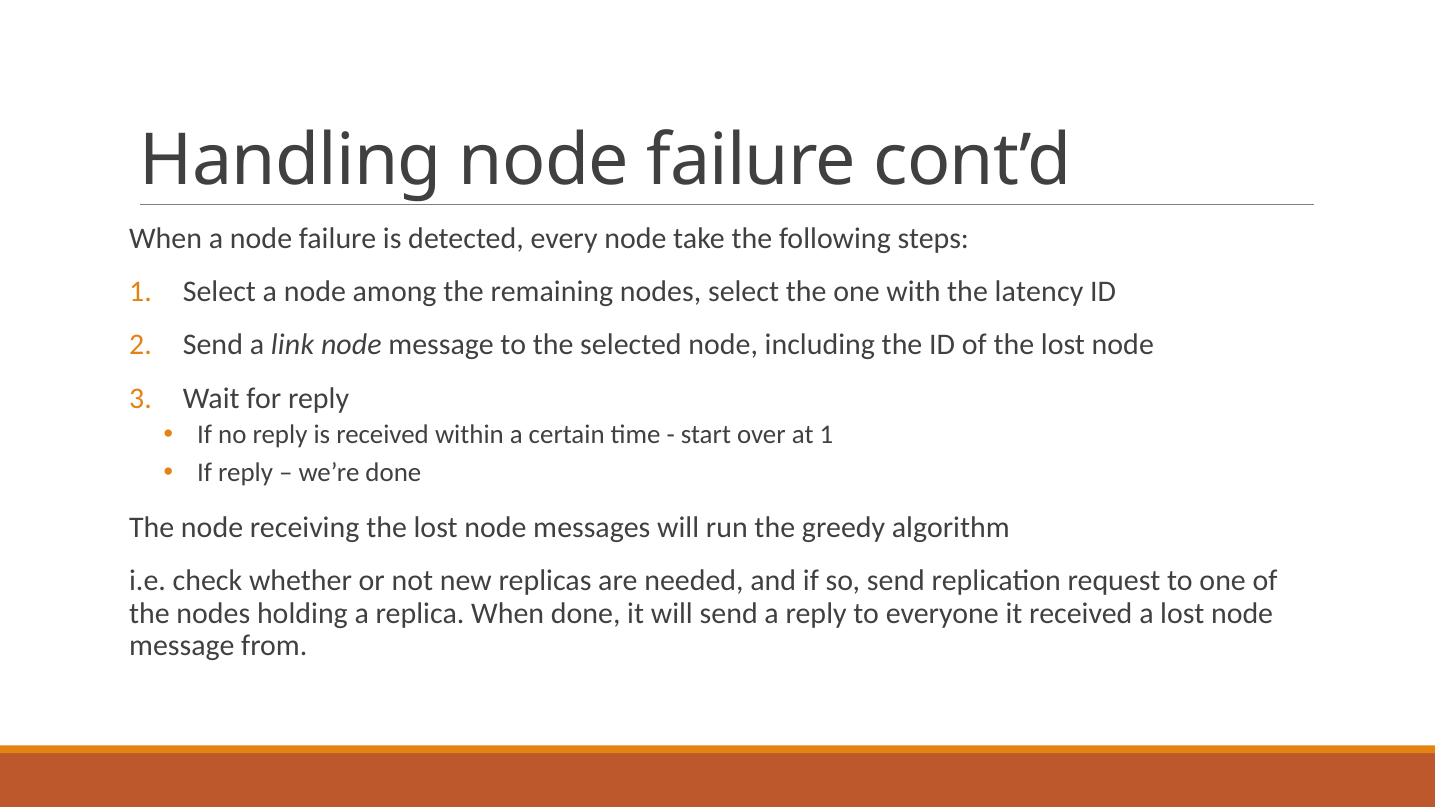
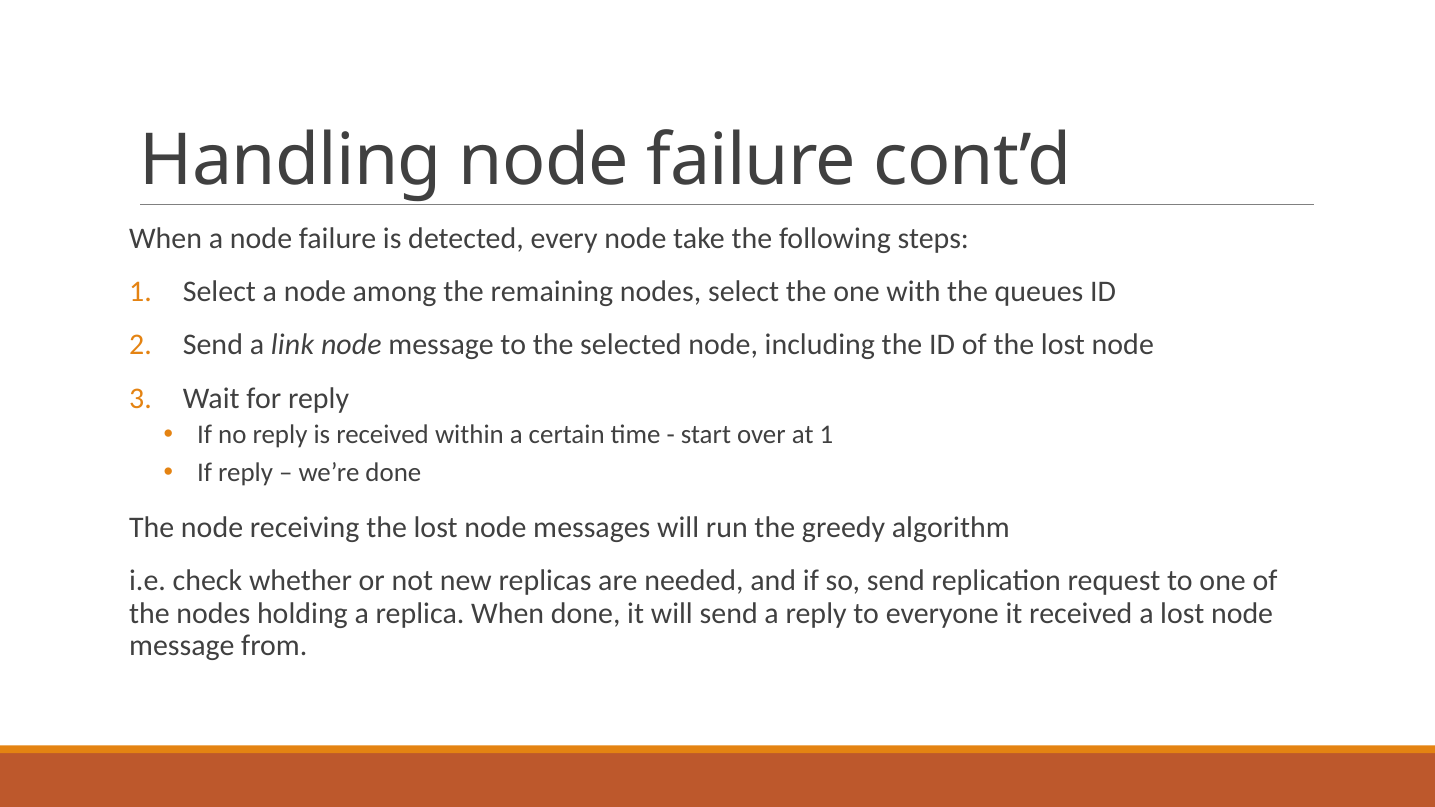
latency: latency -> queues
